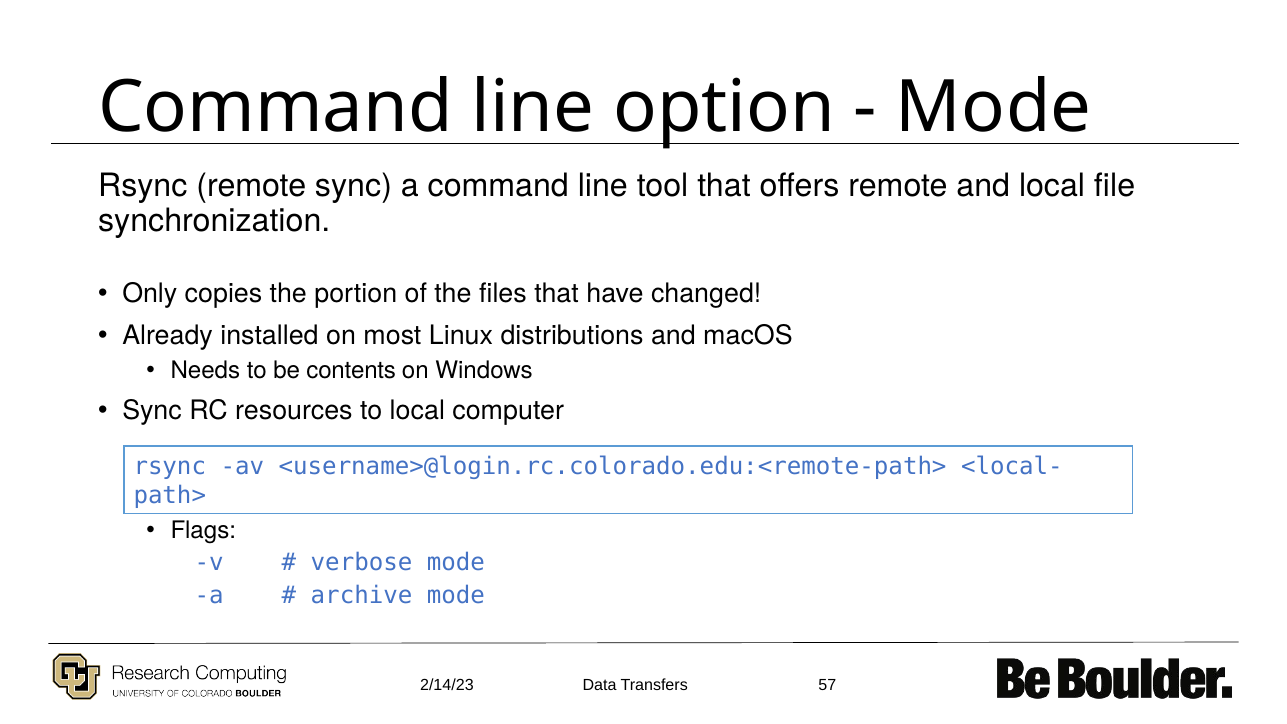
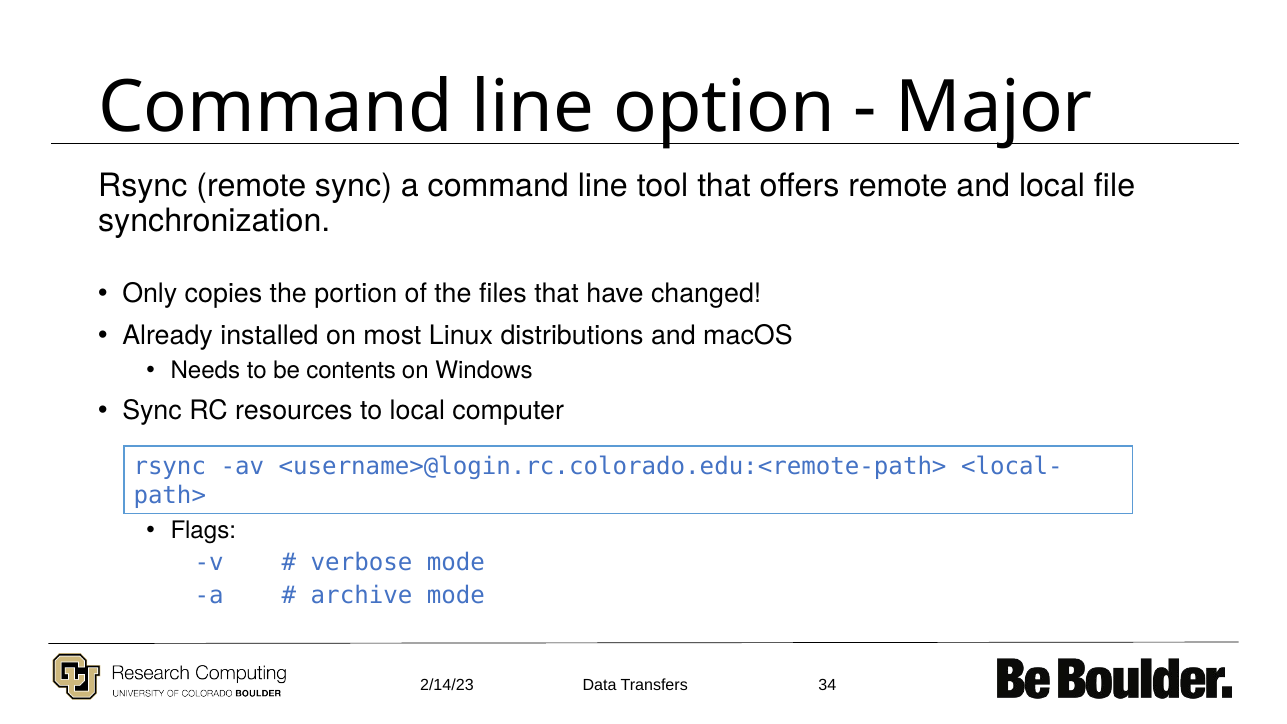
Mode at (994, 108): Mode -> Major
57: 57 -> 34
